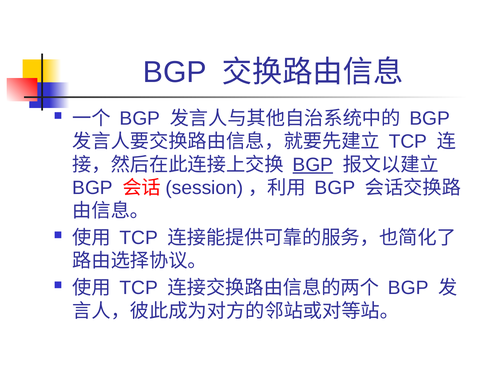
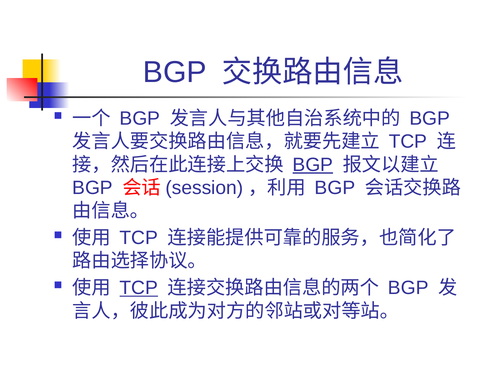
TCP at (139, 288) underline: none -> present
